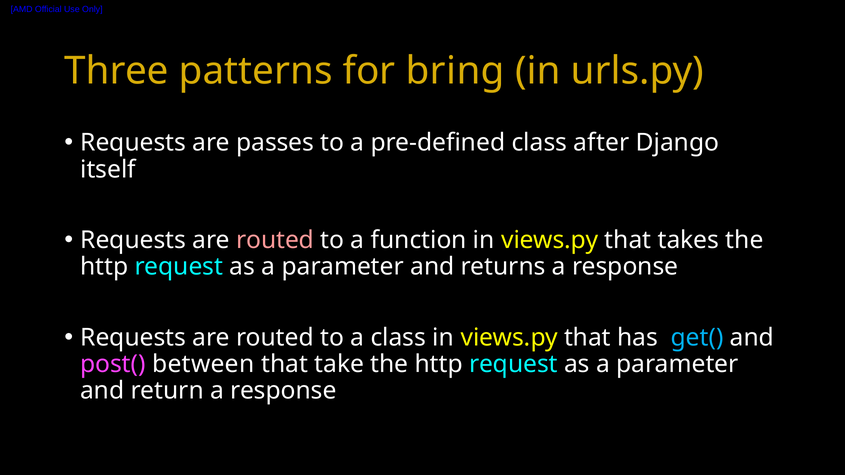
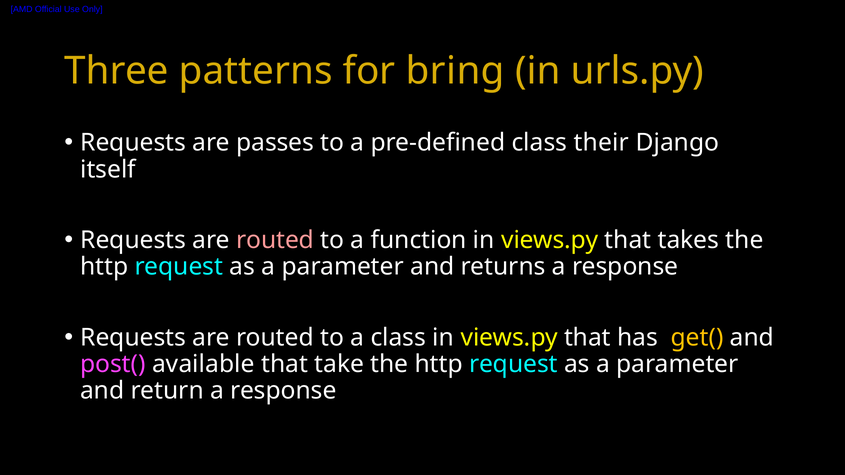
after: after -> their
get( colour: light blue -> yellow
between: between -> available
